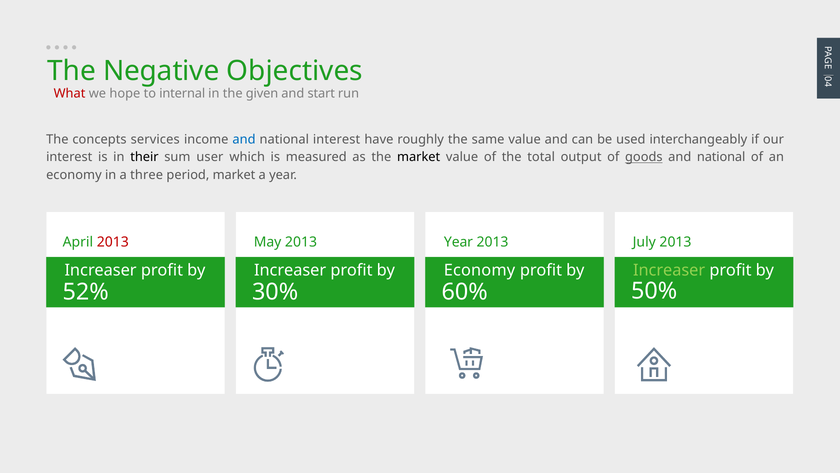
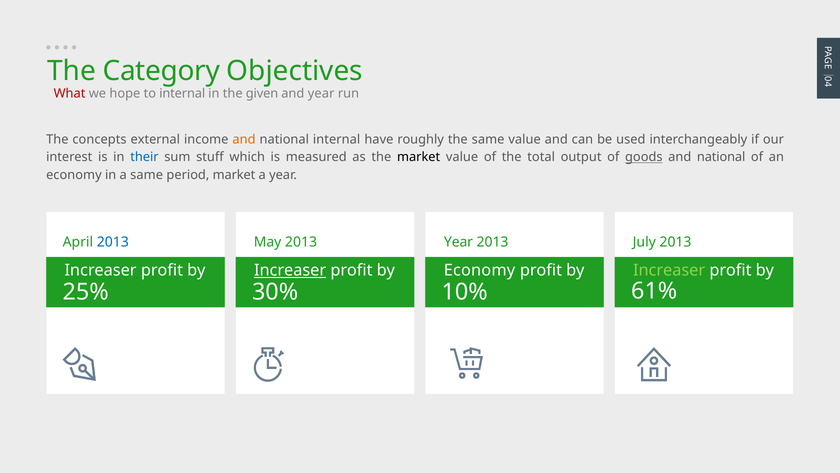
Negative: Negative -> Category
and start: start -> year
services: services -> external
and at (244, 140) colour: blue -> orange
national interest: interest -> internal
their colour: black -> blue
user: user -> stuff
a three: three -> same
2013 at (113, 242) colour: red -> blue
Increaser at (290, 270) underline: none -> present
50%: 50% -> 61%
52%: 52% -> 25%
60%: 60% -> 10%
